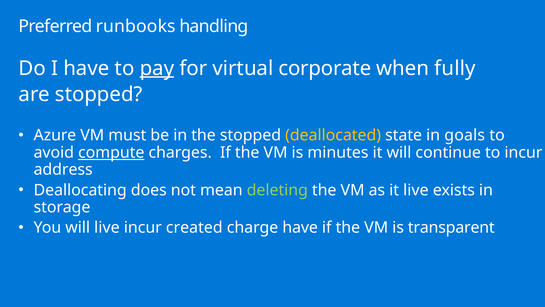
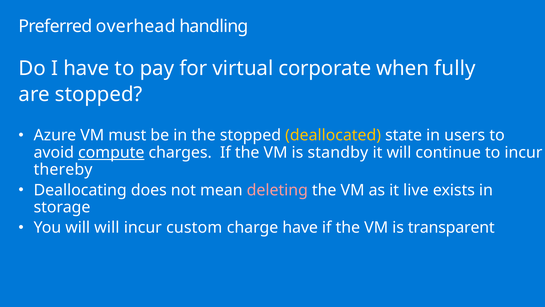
runbooks: runbooks -> overhead
pay underline: present -> none
goals: goals -> users
minutes: minutes -> standby
address: address -> thereby
deleting colour: light green -> pink
will live: live -> will
created: created -> custom
